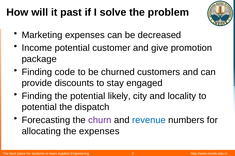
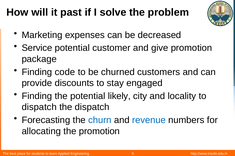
Income: Income -> Service
potential at (39, 108): potential -> dispatch
churn colour: purple -> blue
the expenses: expenses -> promotion
